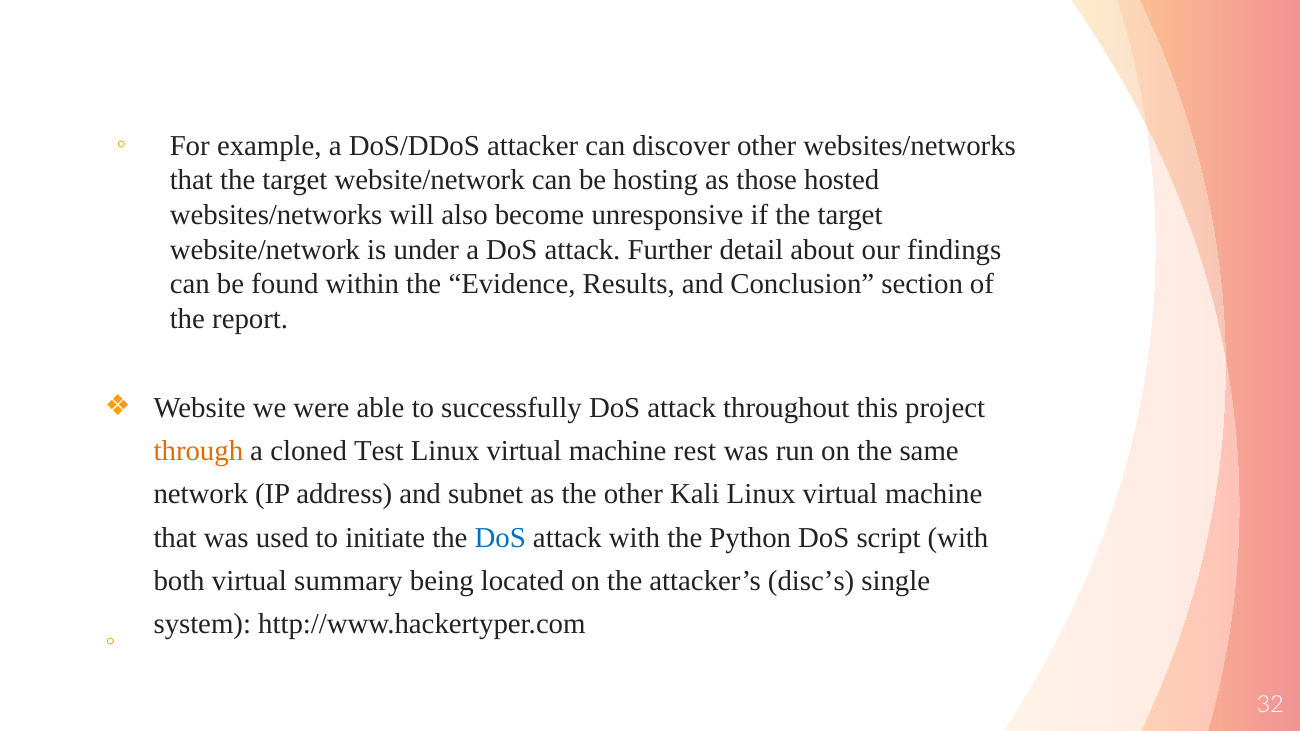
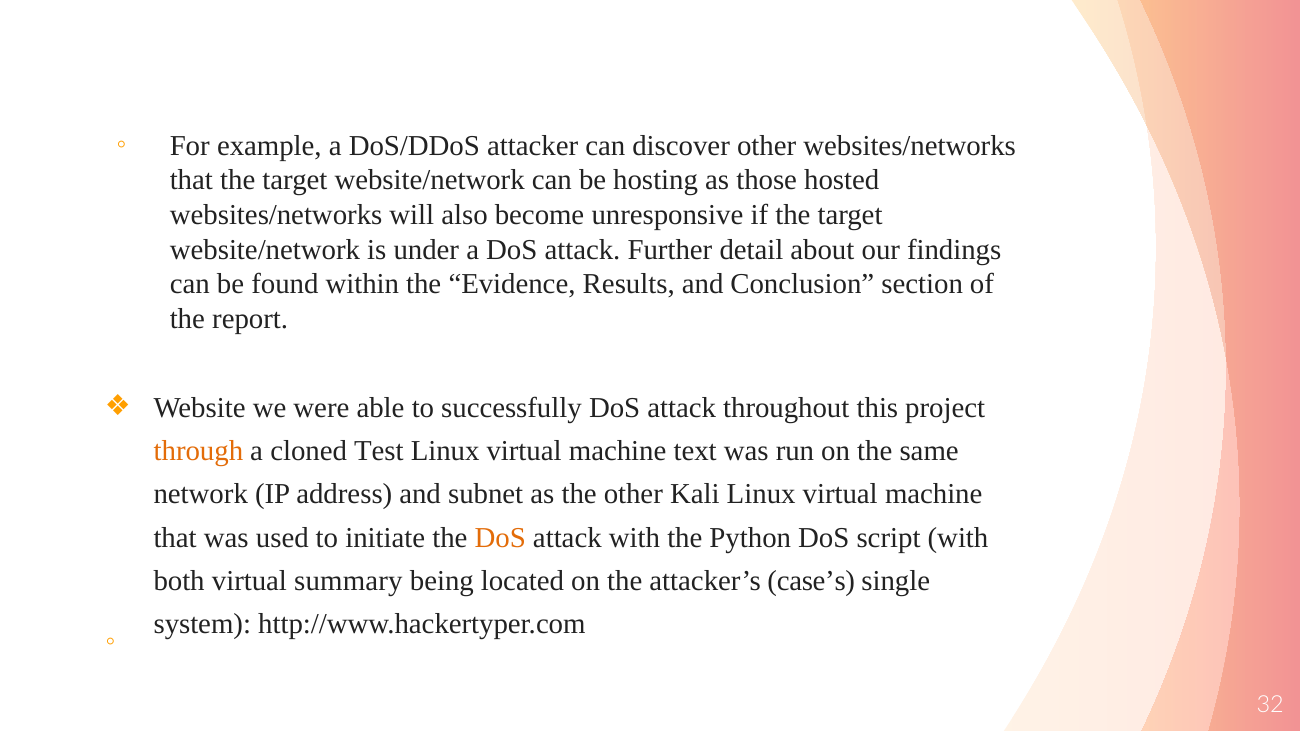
rest: rest -> text
DoS at (500, 538) colour: blue -> orange
disc’s: disc’s -> case’s
